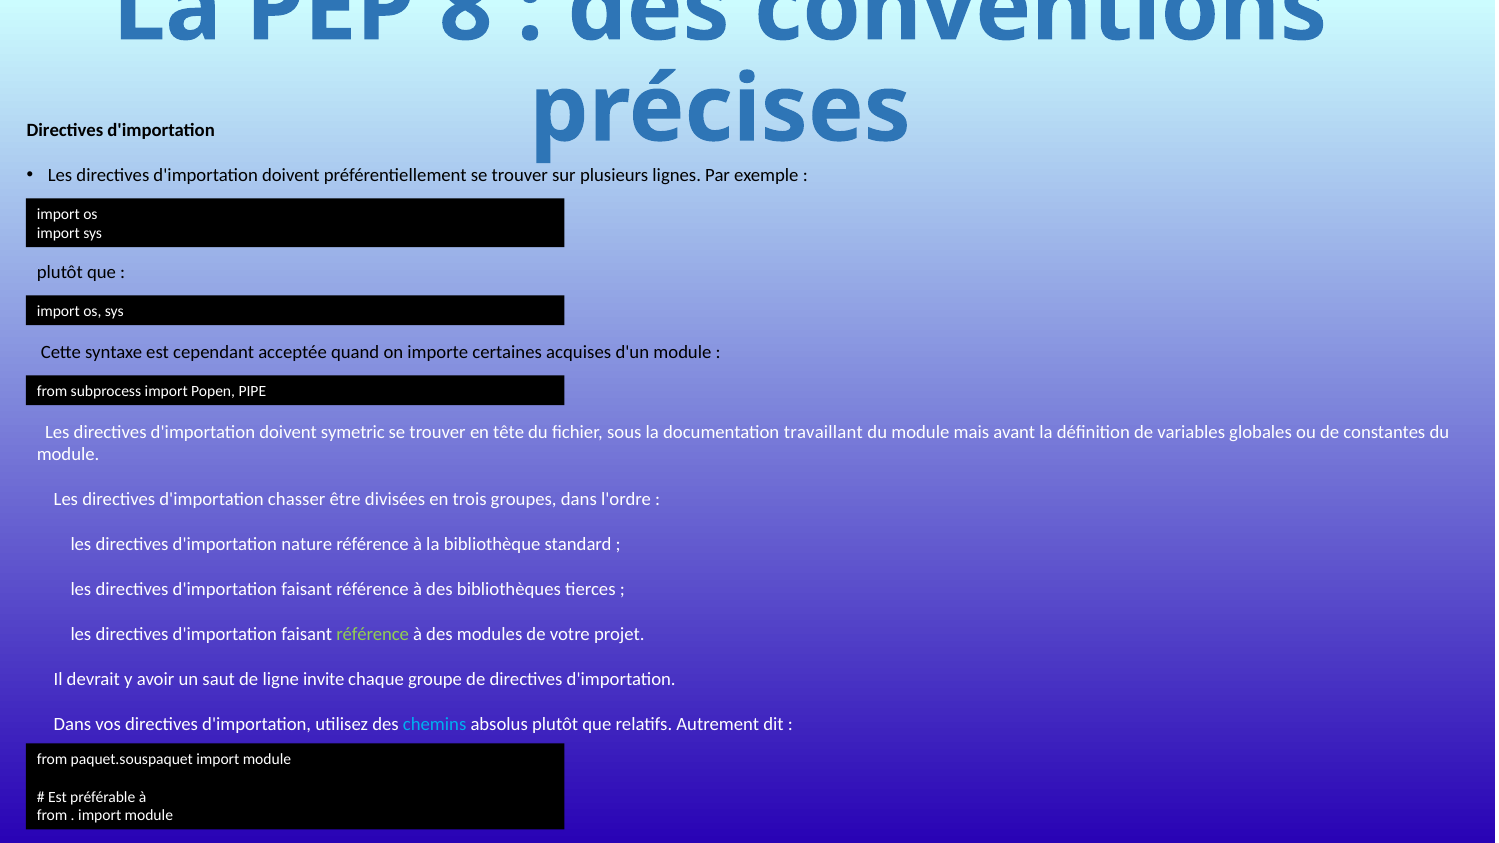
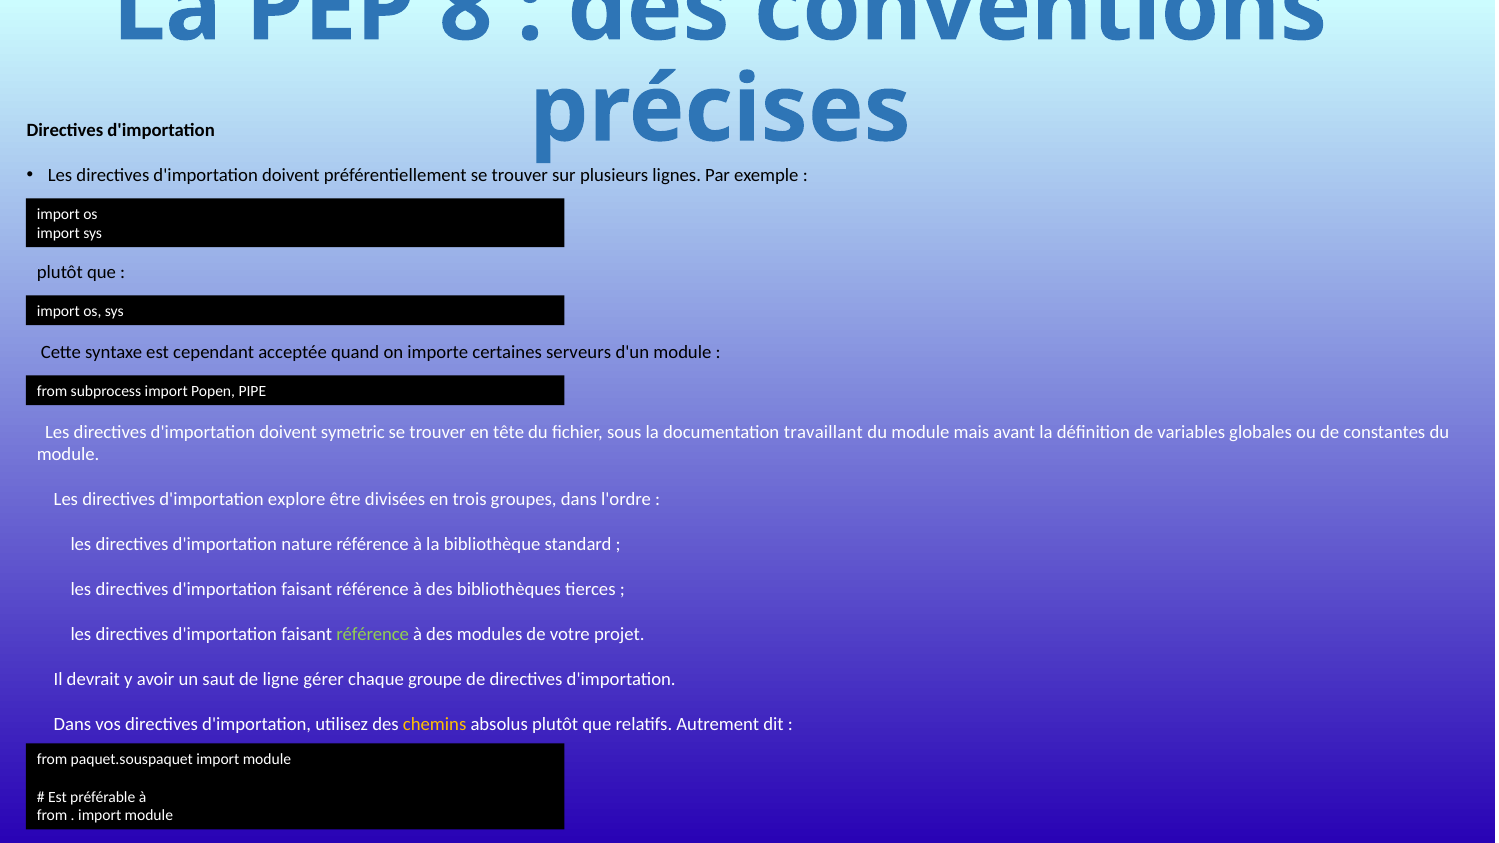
acquises: acquises -> serveurs
chasser: chasser -> explore
invite: invite -> gérer
chemins colour: light blue -> yellow
